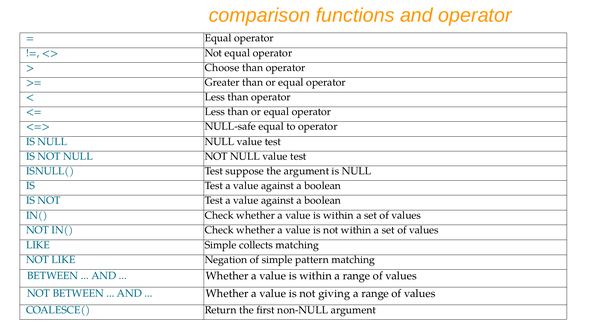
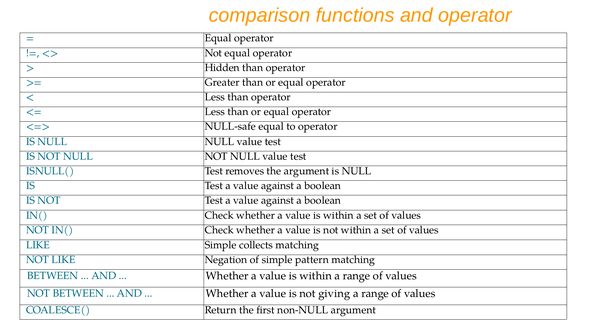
Choose: Choose -> Hidden
suppose: suppose -> removes
